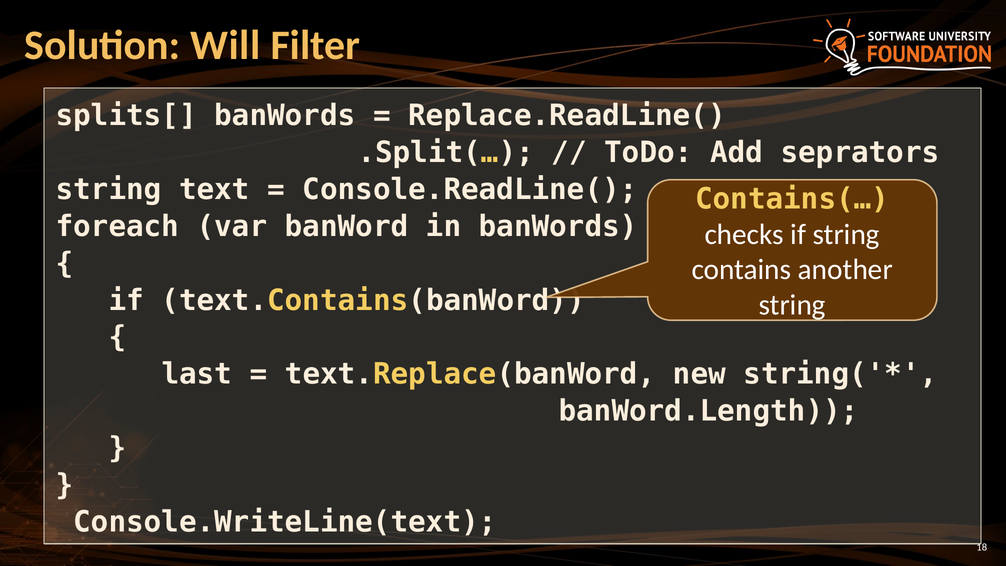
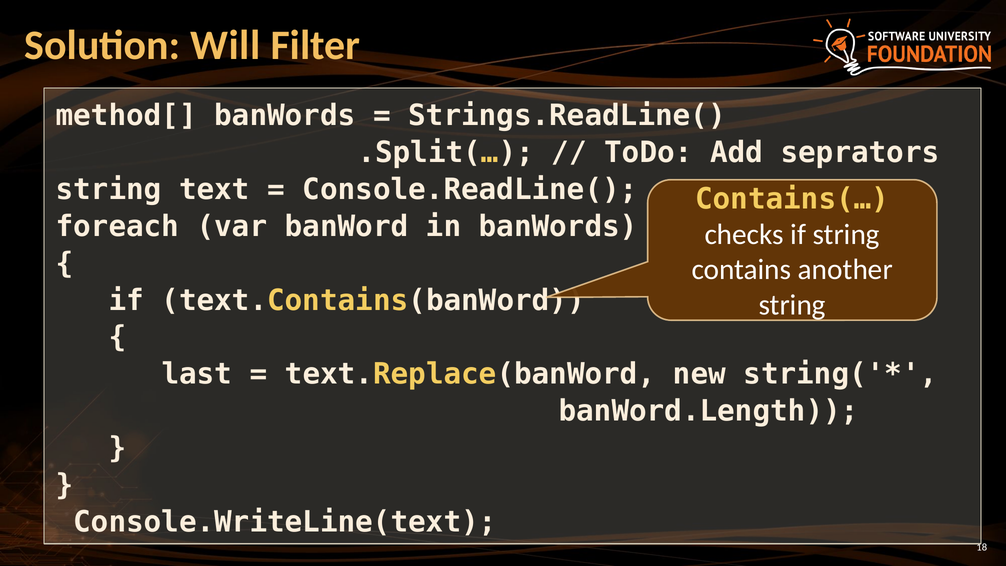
splits[: splits[ -> method[
Replace.ReadLine(: Replace.ReadLine( -> Strings.ReadLine(
